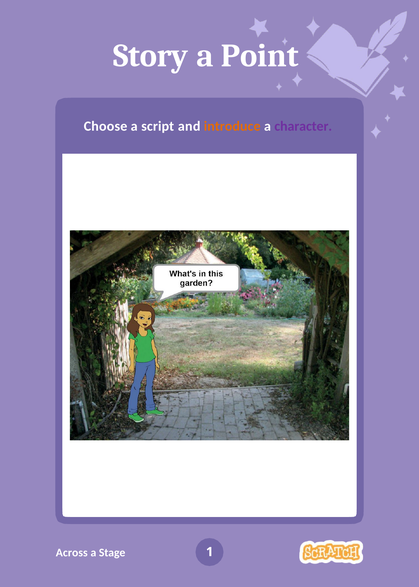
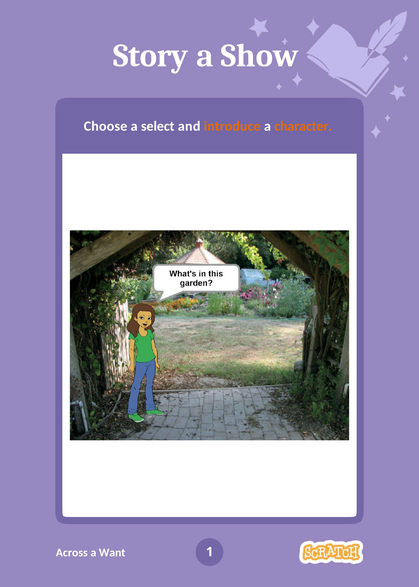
Point: Point -> Show
script: script -> select
character colour: purple -> orange
Stage: Stage -> Want
